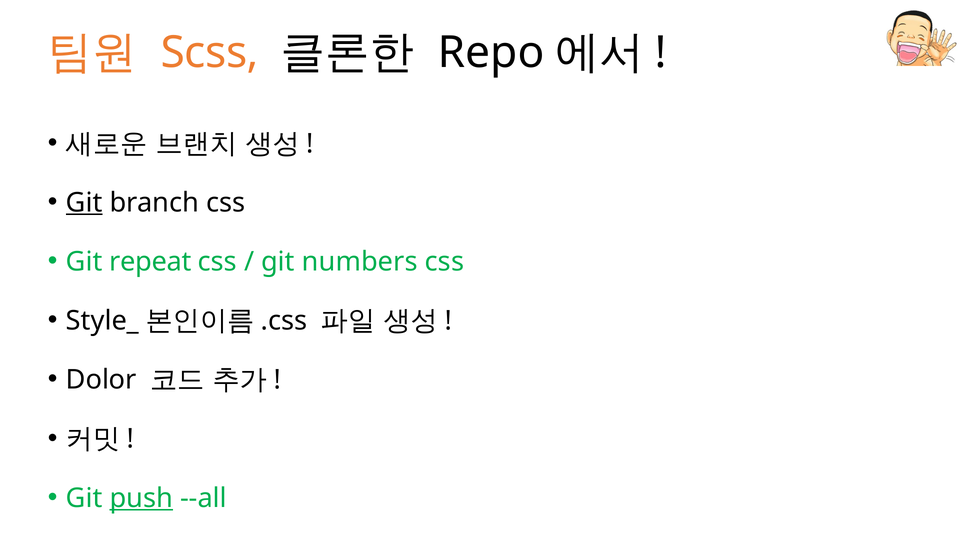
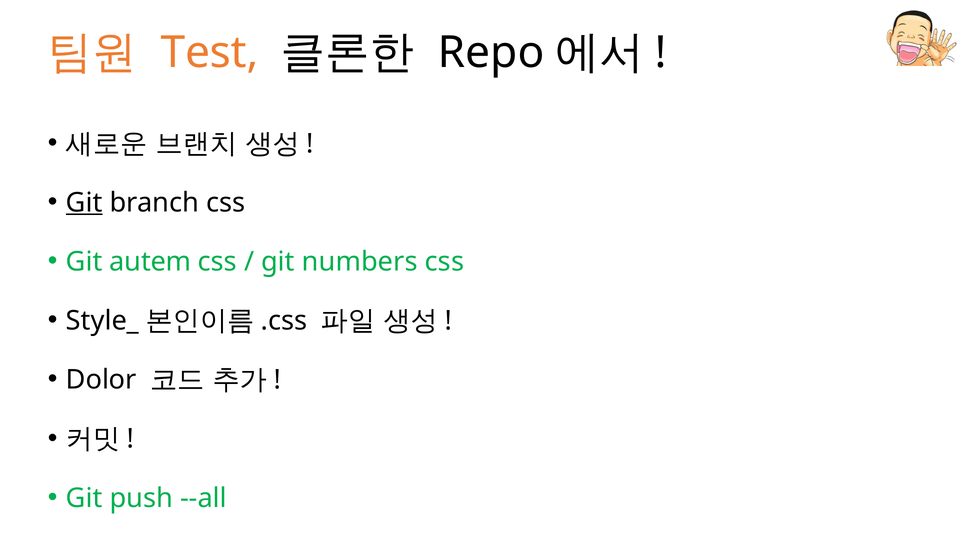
Scss: Scss -> Test
repeat: repeat -> autem
push underline: present -> none
